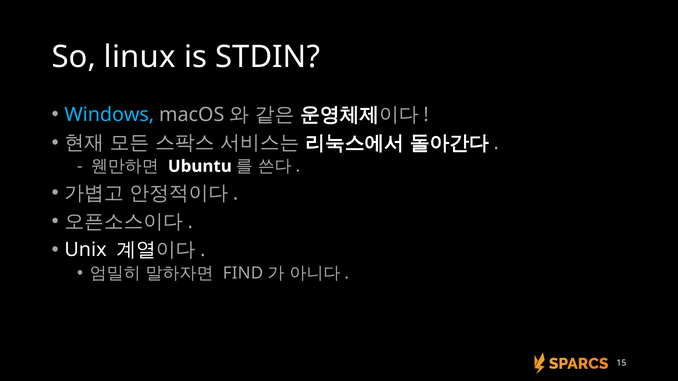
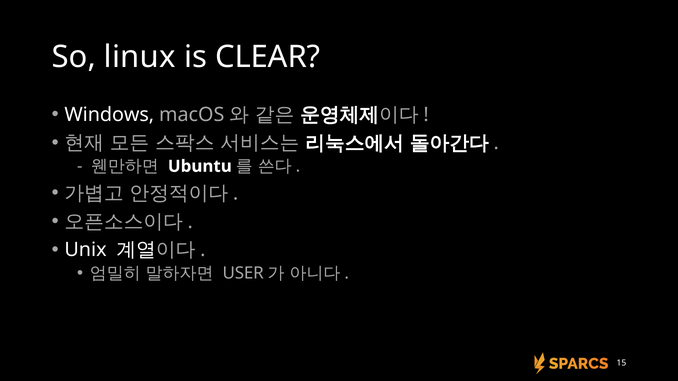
STDIN: STDIN -> CLEAR
Windows colour: light blue -> white
FIND: FIND -> USER
